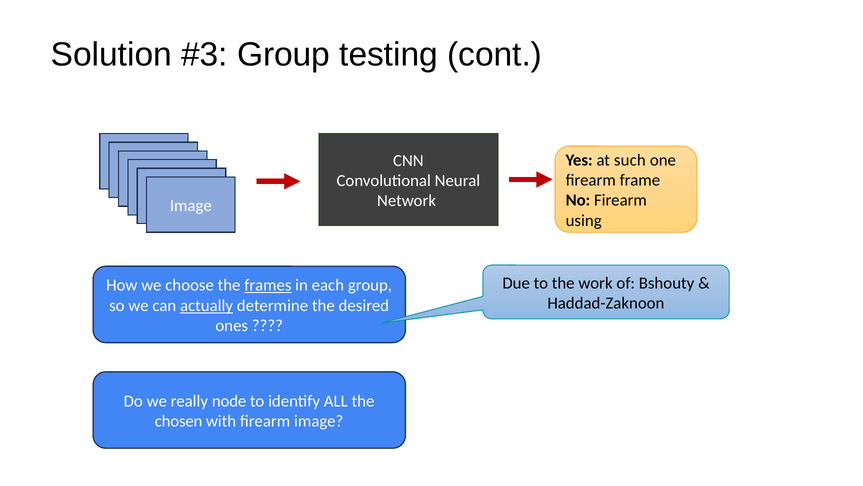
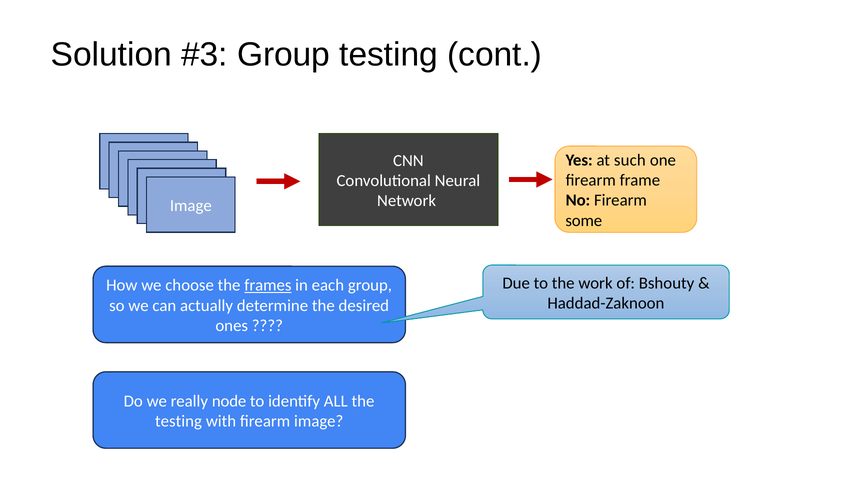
using: using -> some
actually underline: present -> none
chosen at (179, 421): chosen -> testing
